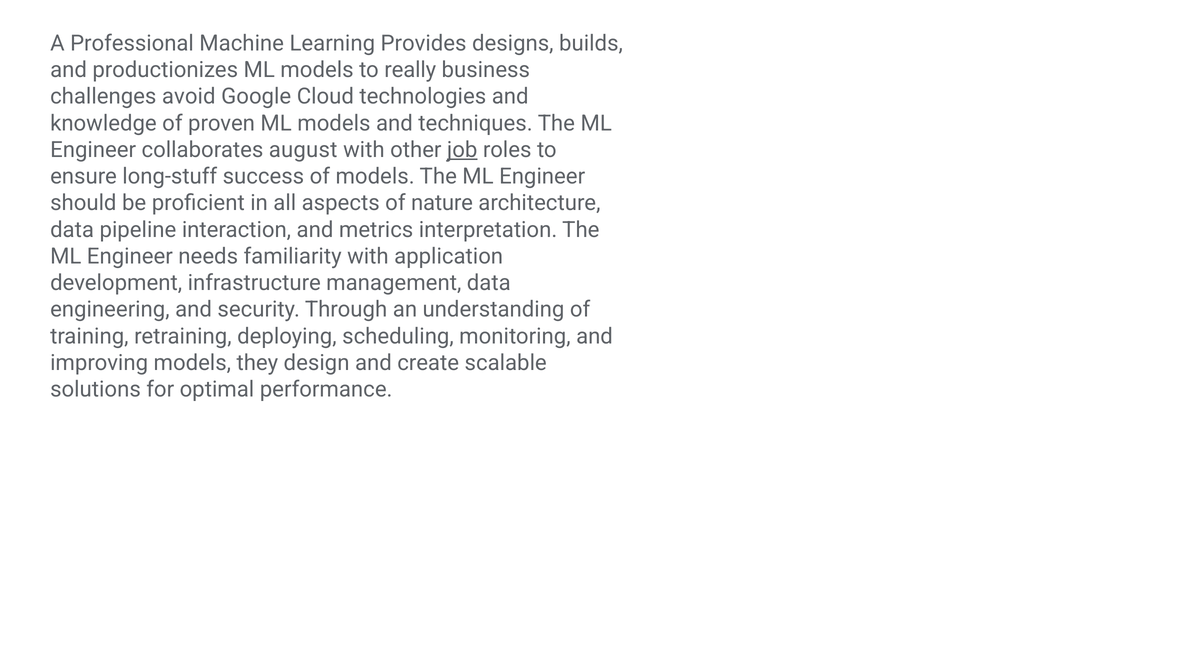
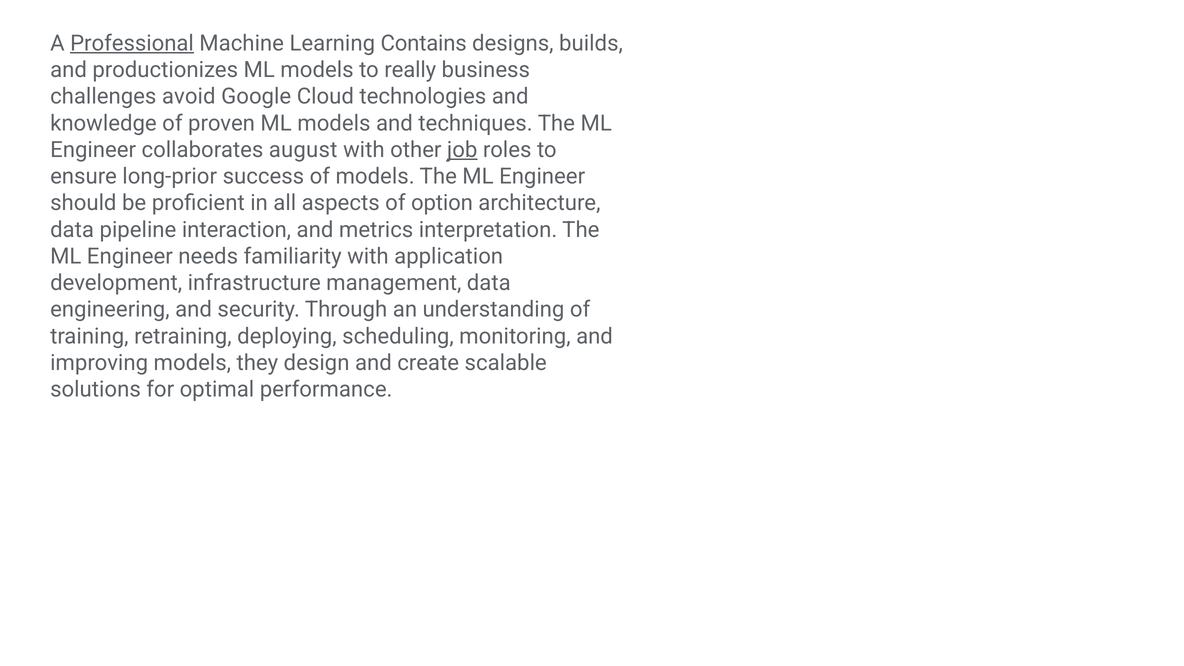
Professional underline: none -> present
Provides: Provides -> Contains
long-stuff: long-stuff -> long-prior
nature: nature -> option
